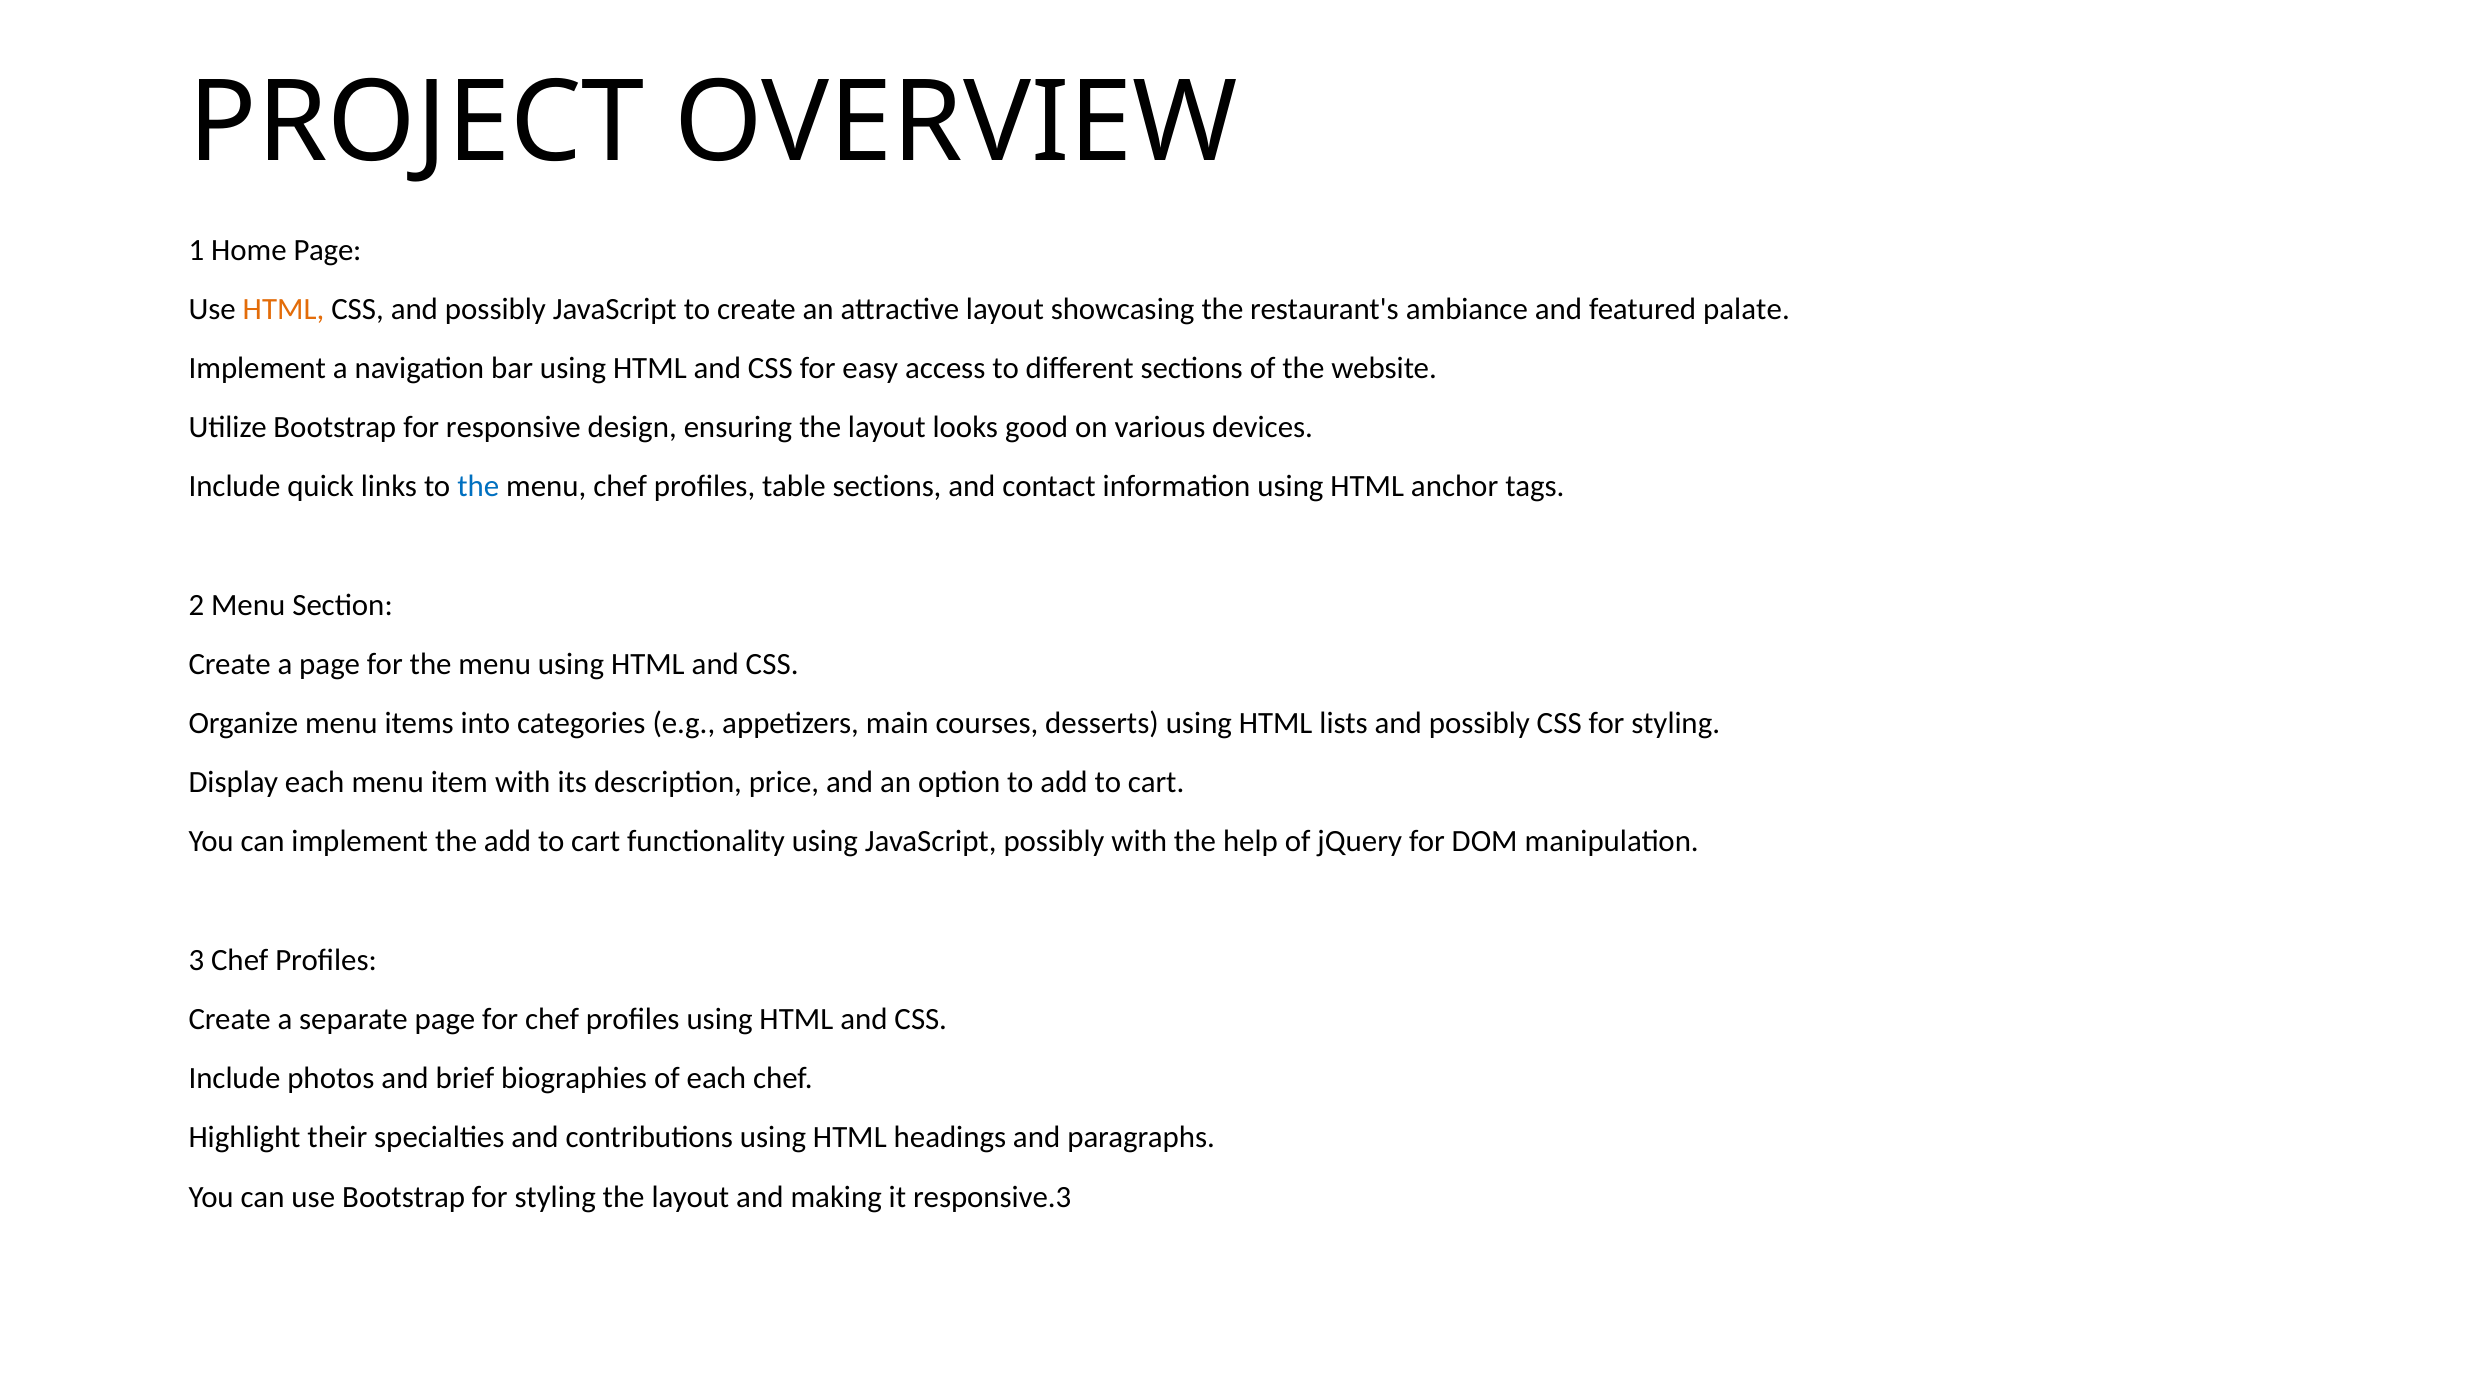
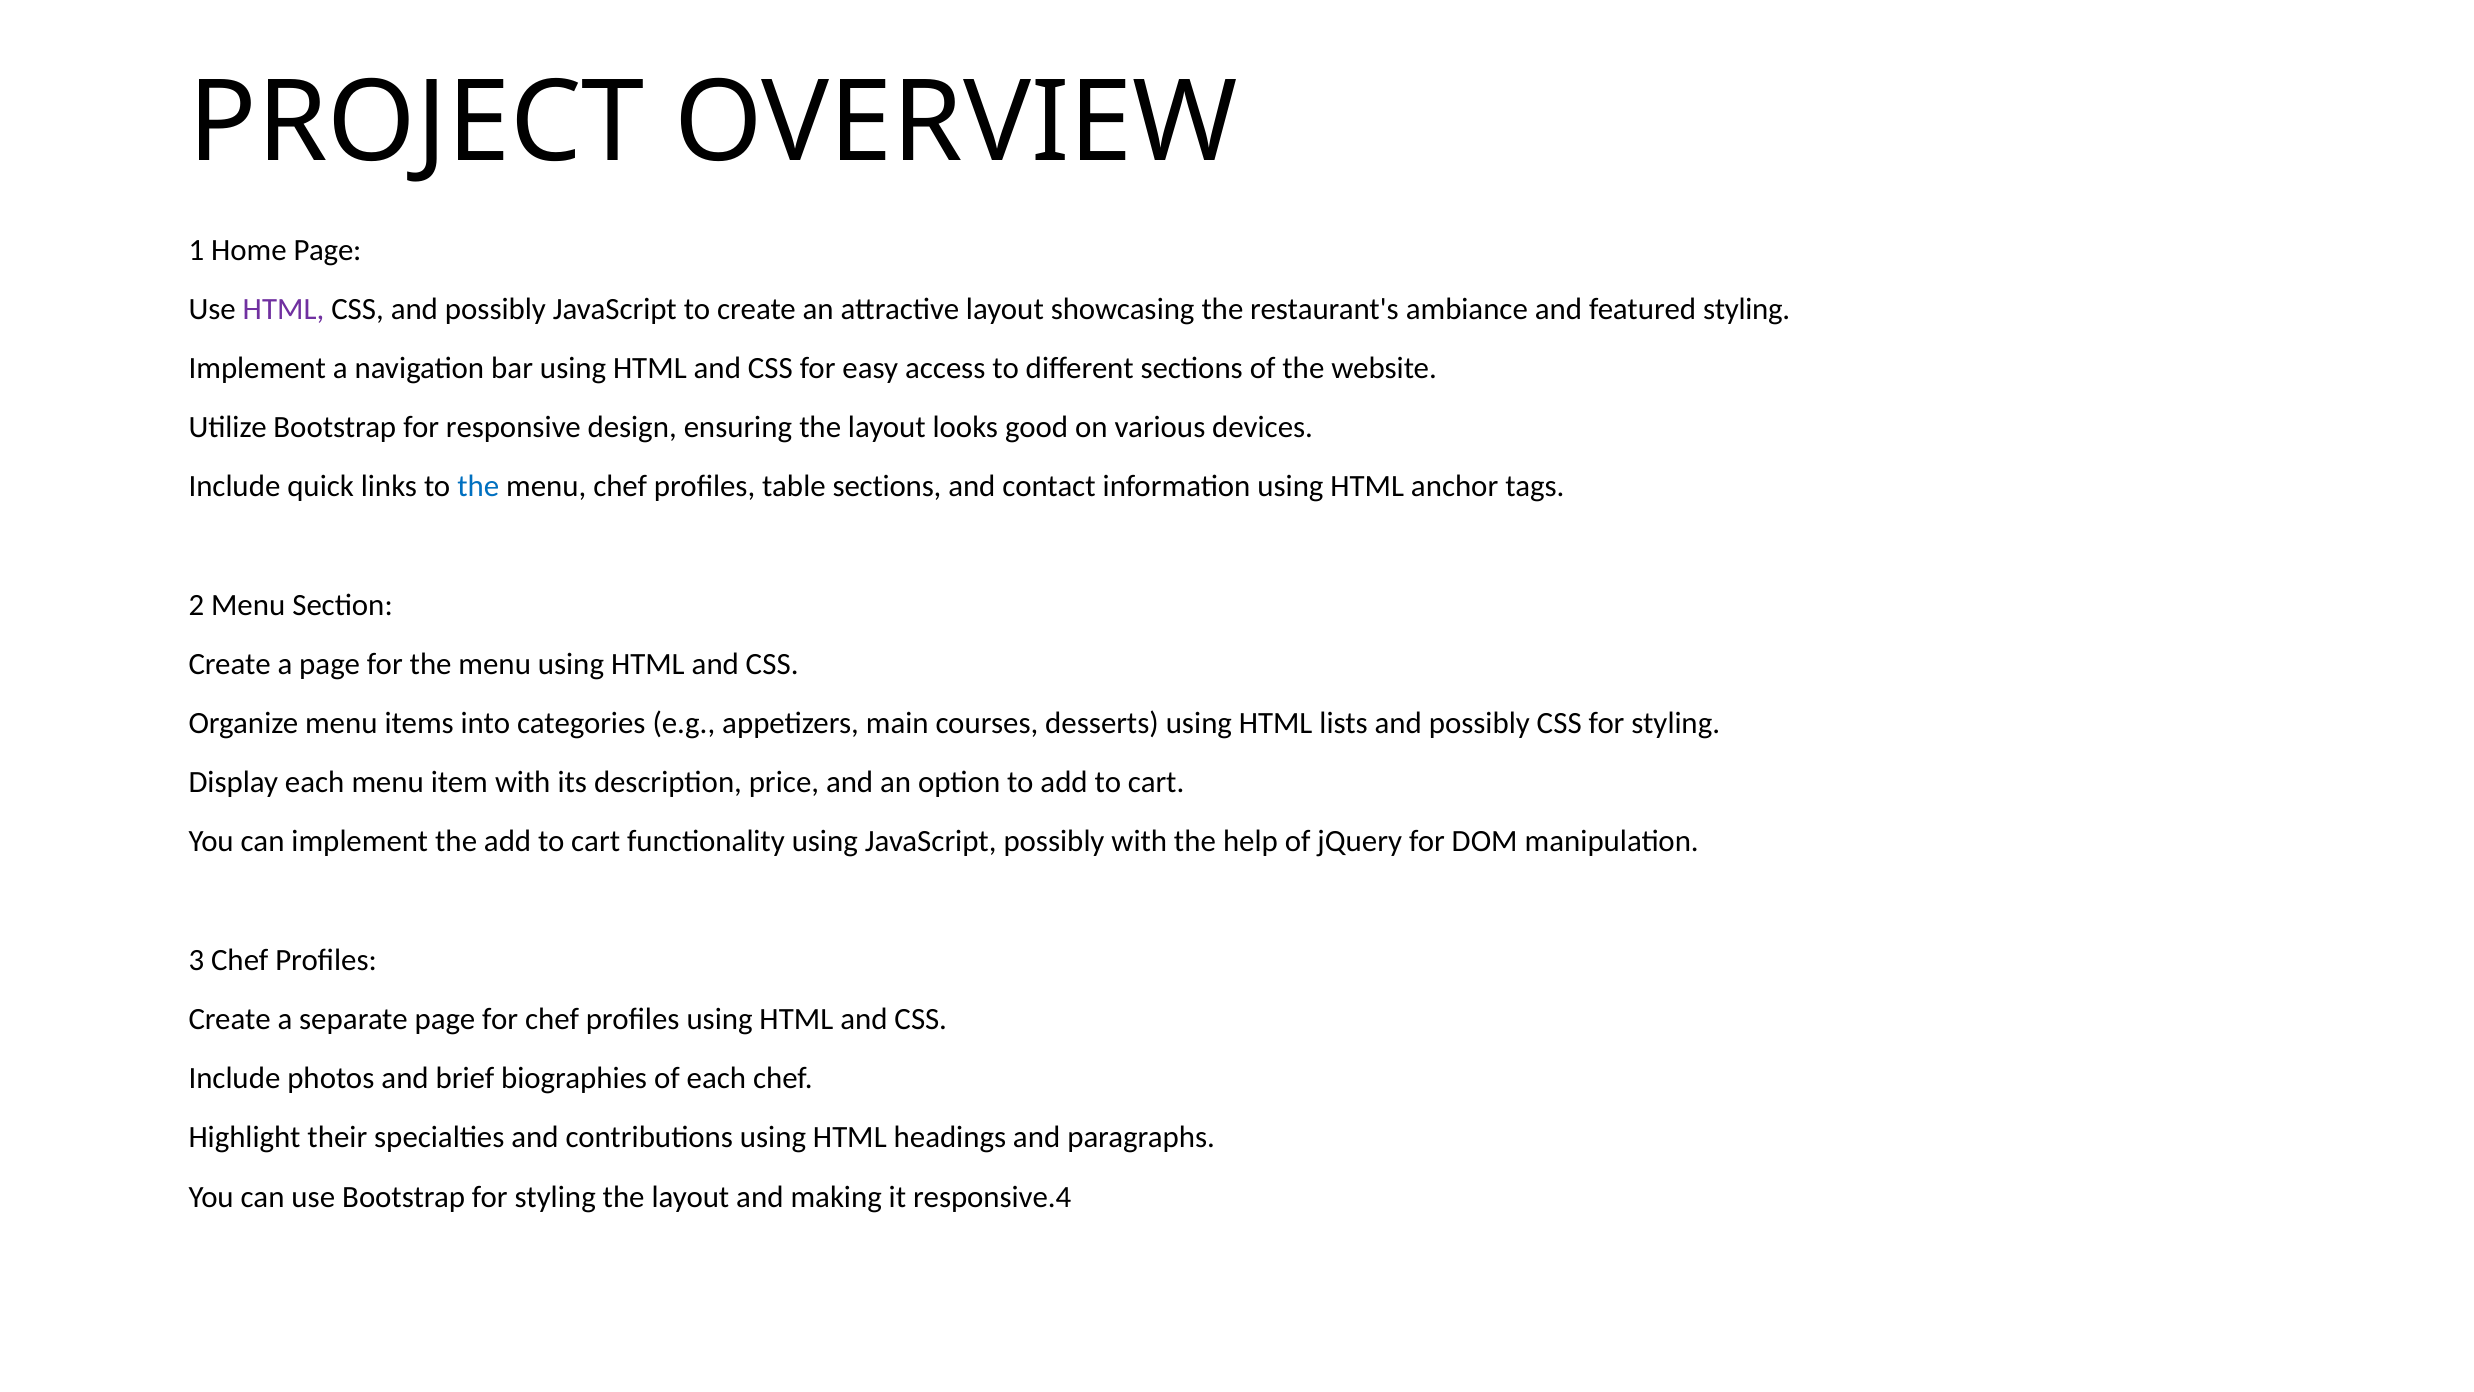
HTML at (284, 309) colour: orange -> purple
featured palate: palate -> styling
responsive.3: responsive.3 -> responsive.4
